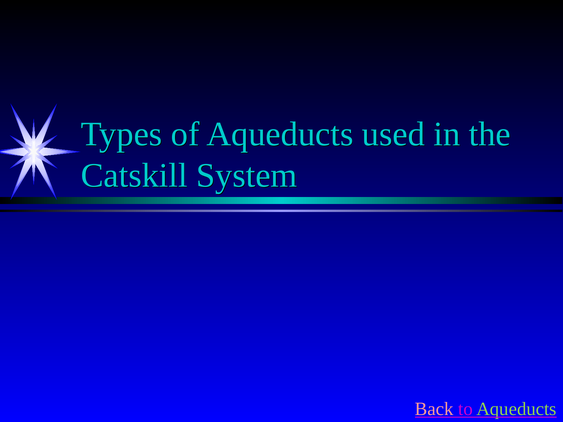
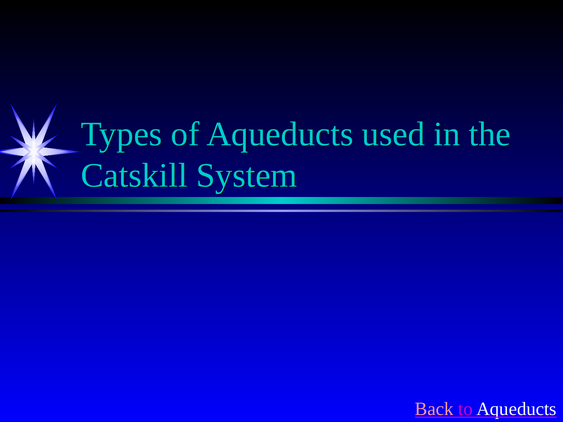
Aqueducts at (517, 409) colour: light green -> white
